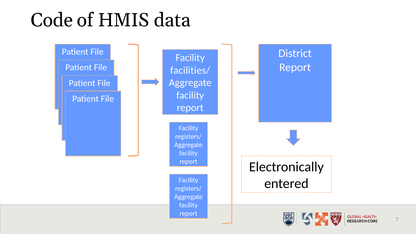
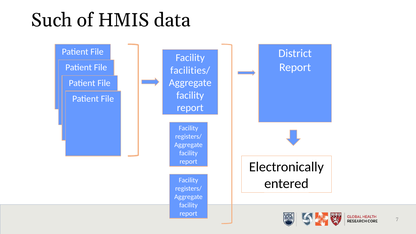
Code: Code -> Such
